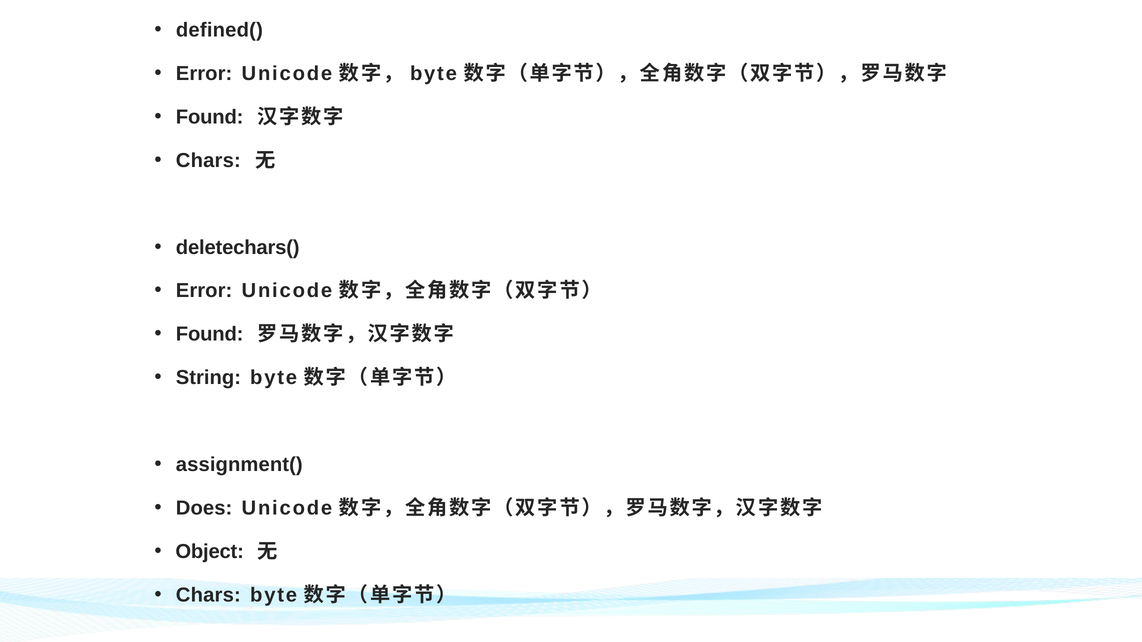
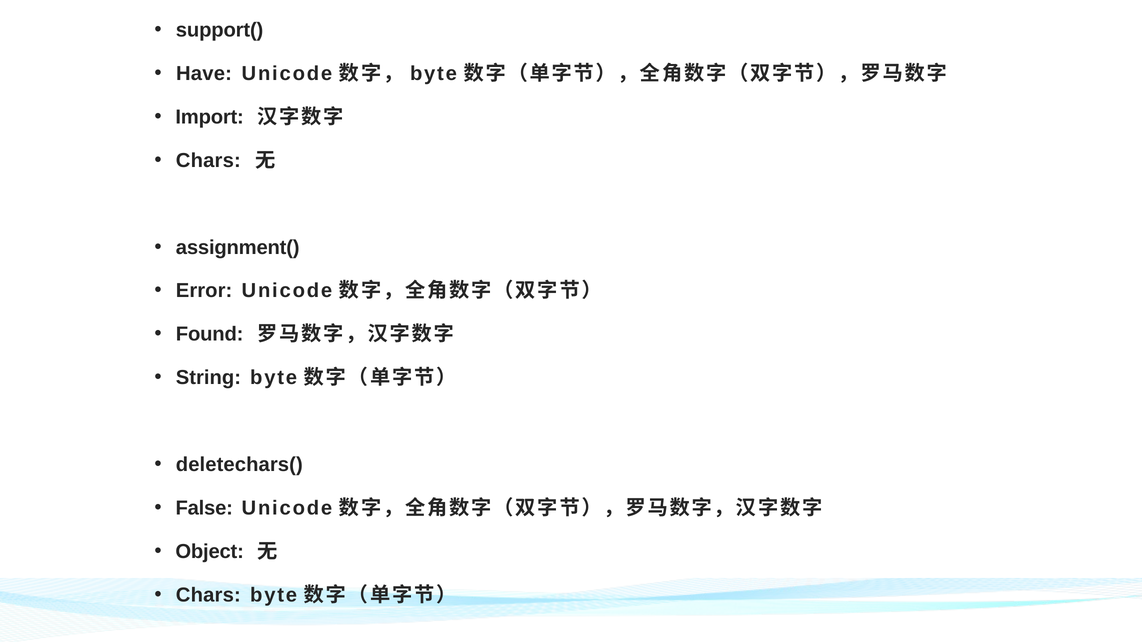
defined(: defined( -> support(
Error at (204, 74): Error -> Have
Found at (210, 117): Found -> Import
deletechars(: deletechars( -> assignment(
assignment(: assignment( -> deletechars(
Does: Does -> False
